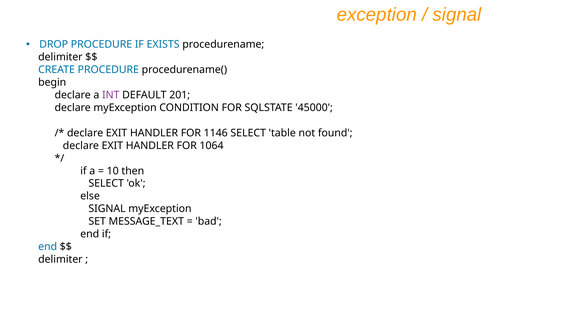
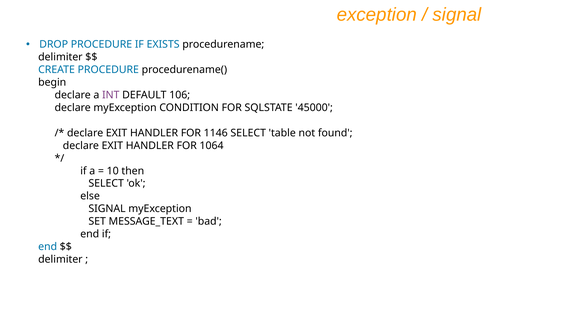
201: 201 -> 106
